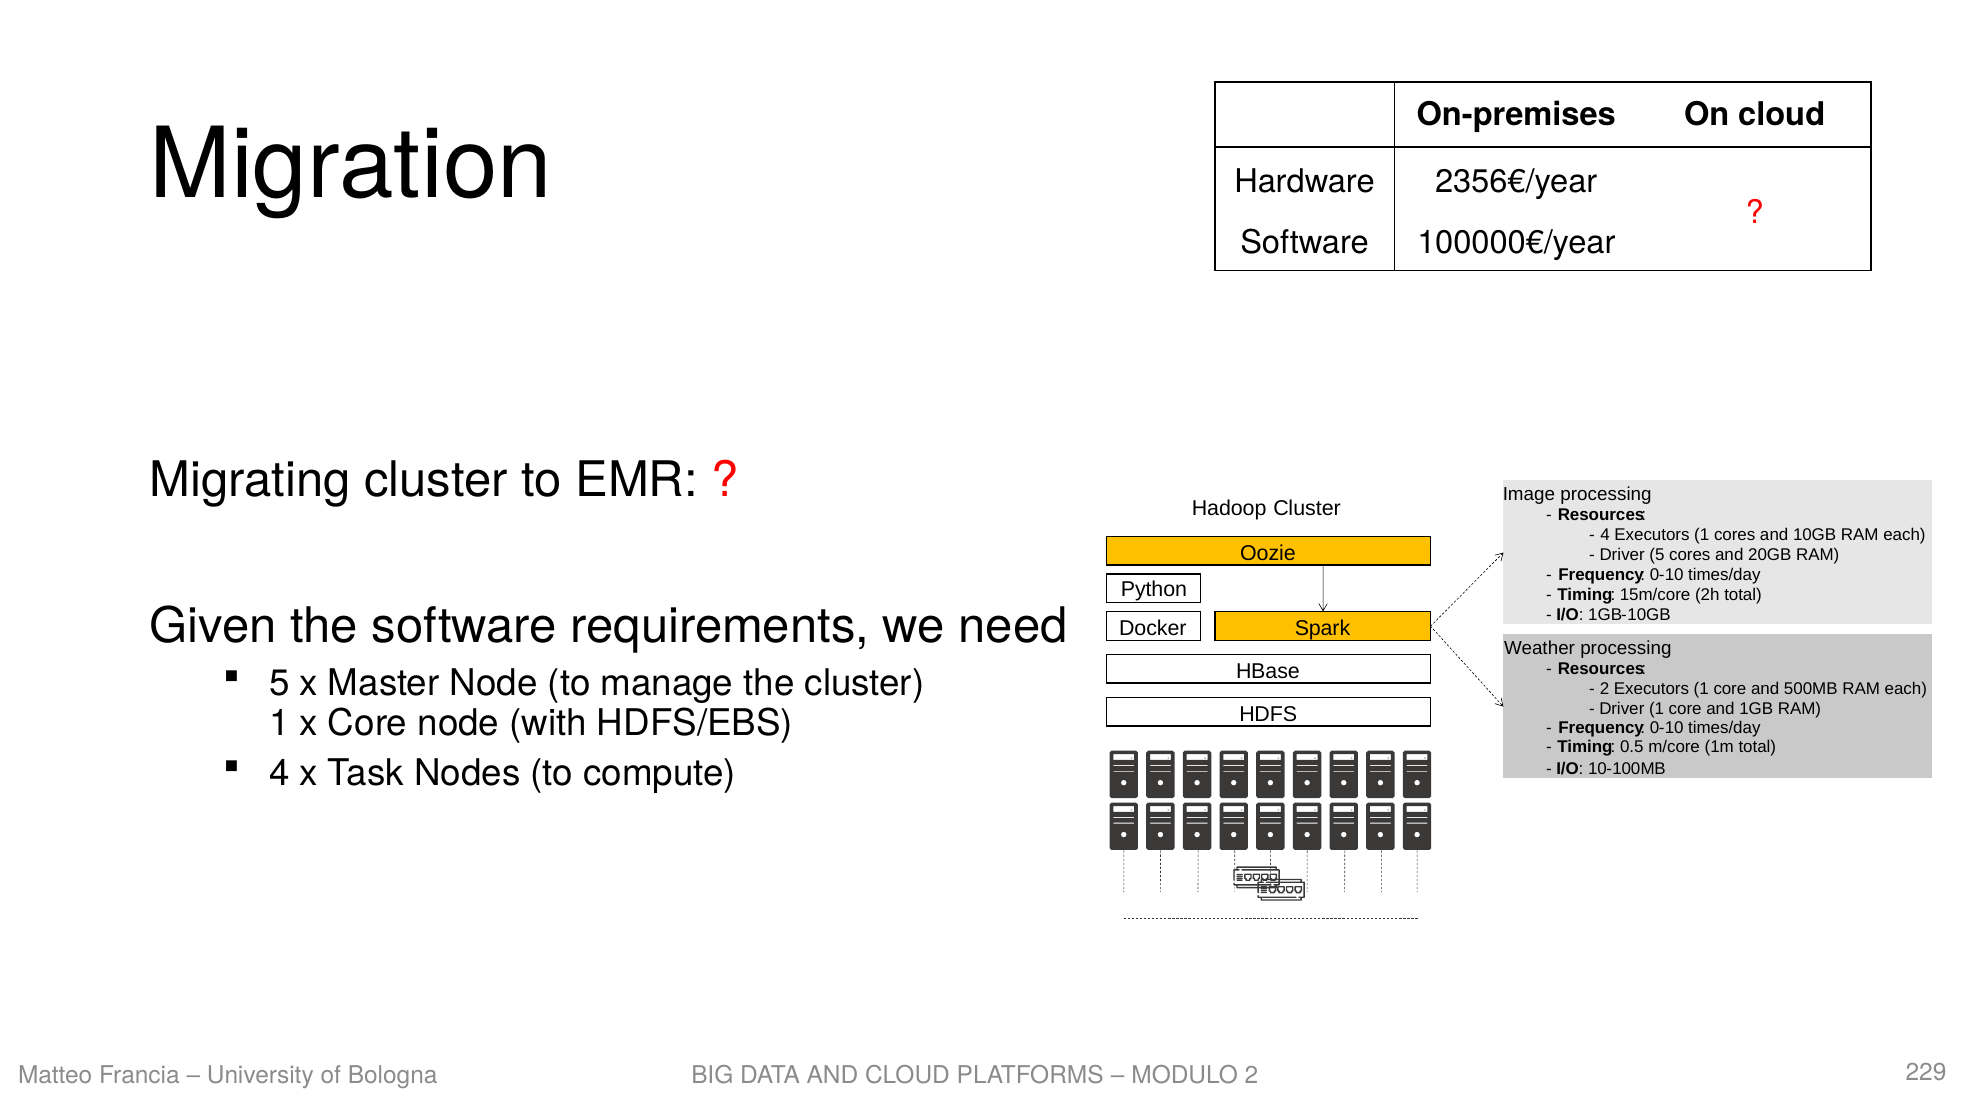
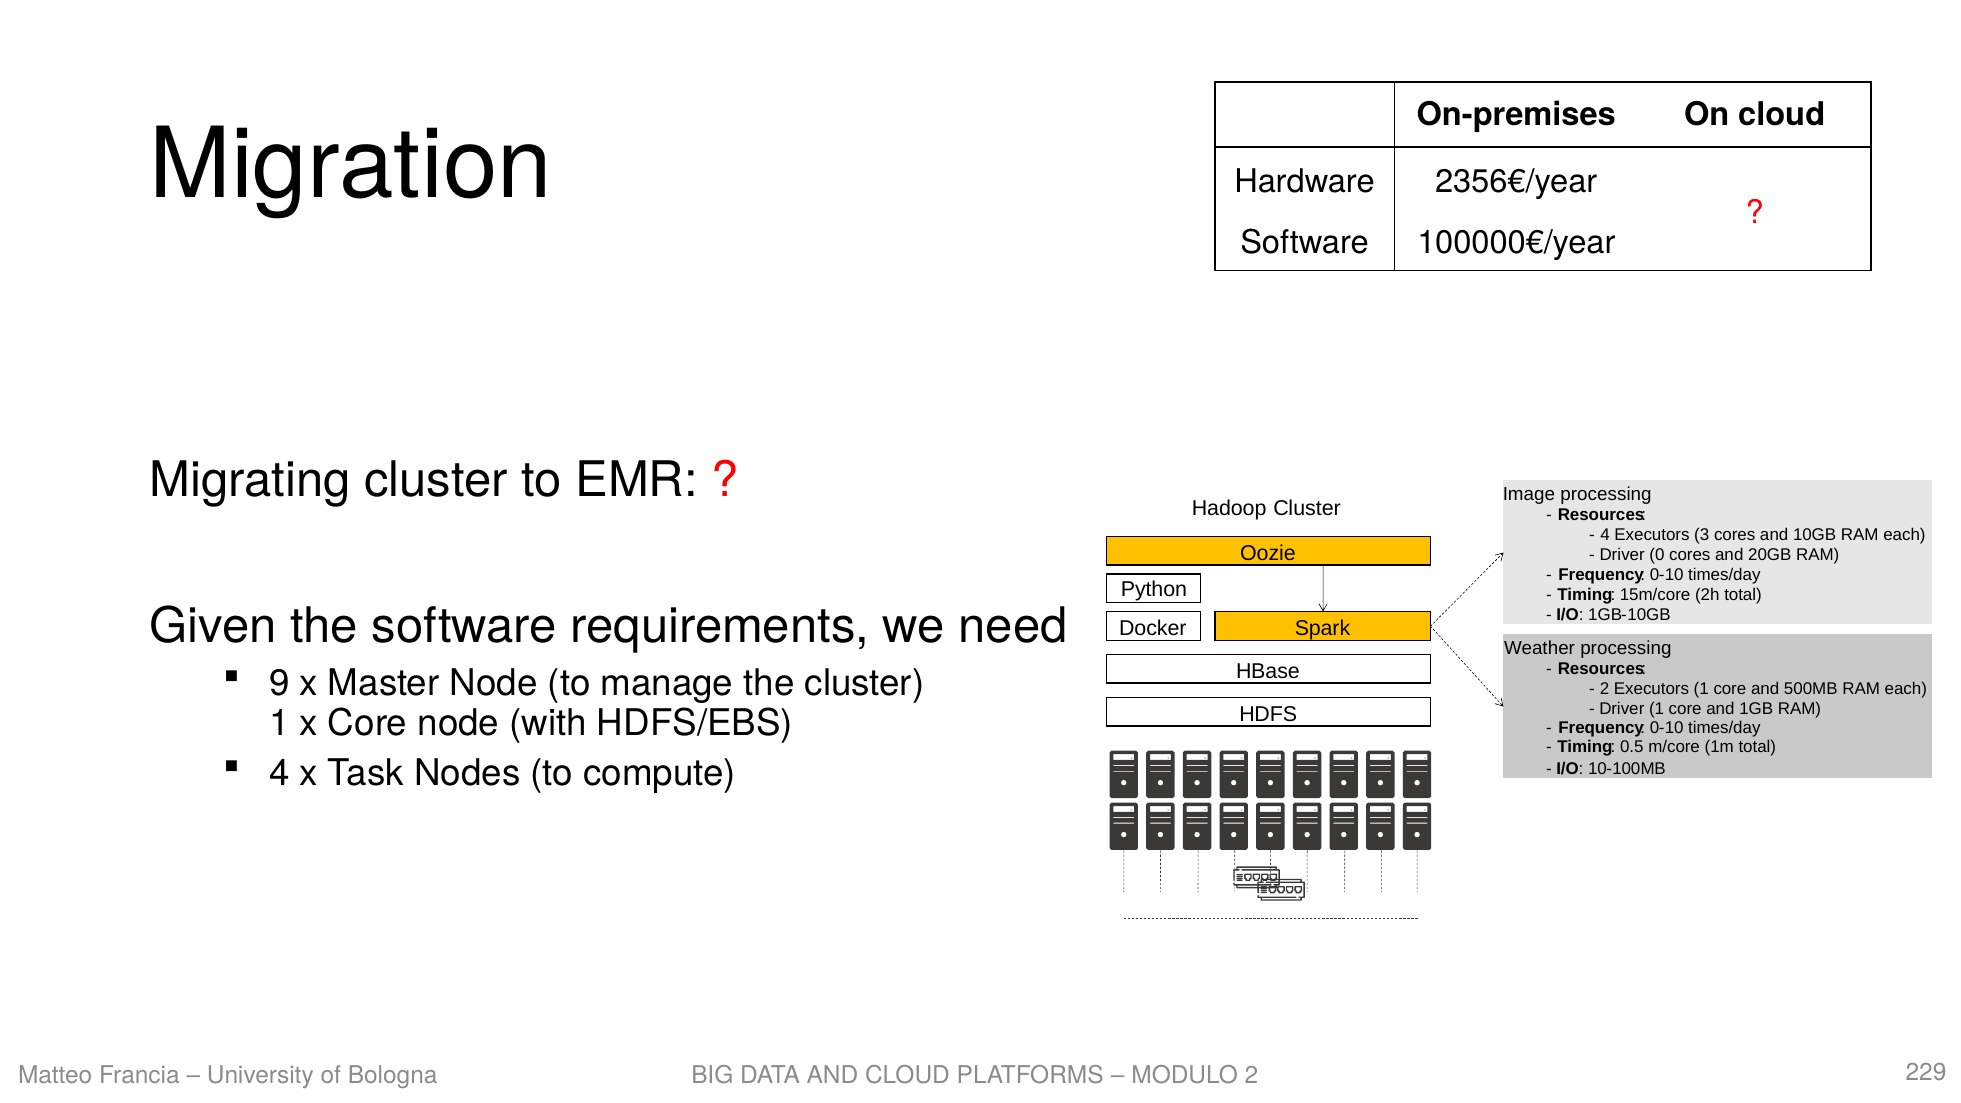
4 Executors 1: 1 -> 3
Driver 5: 5 -> 0
5 at (279, 683): 5 -> 9
